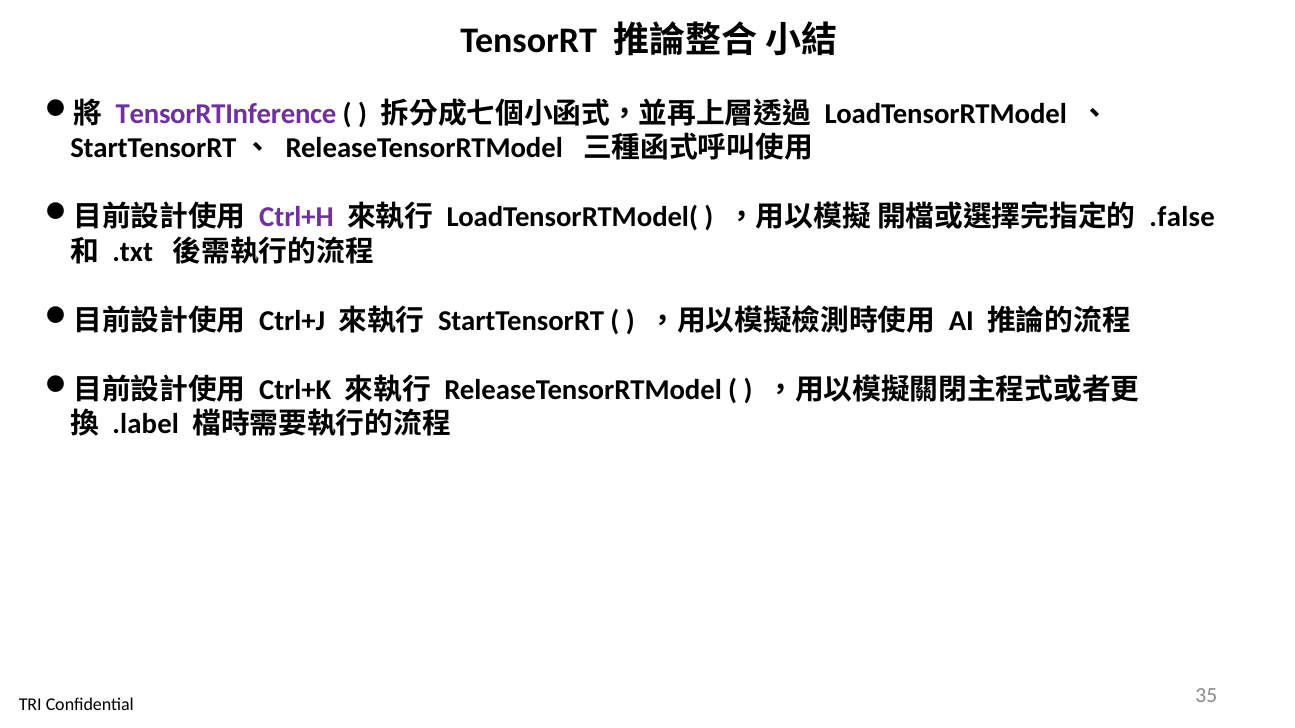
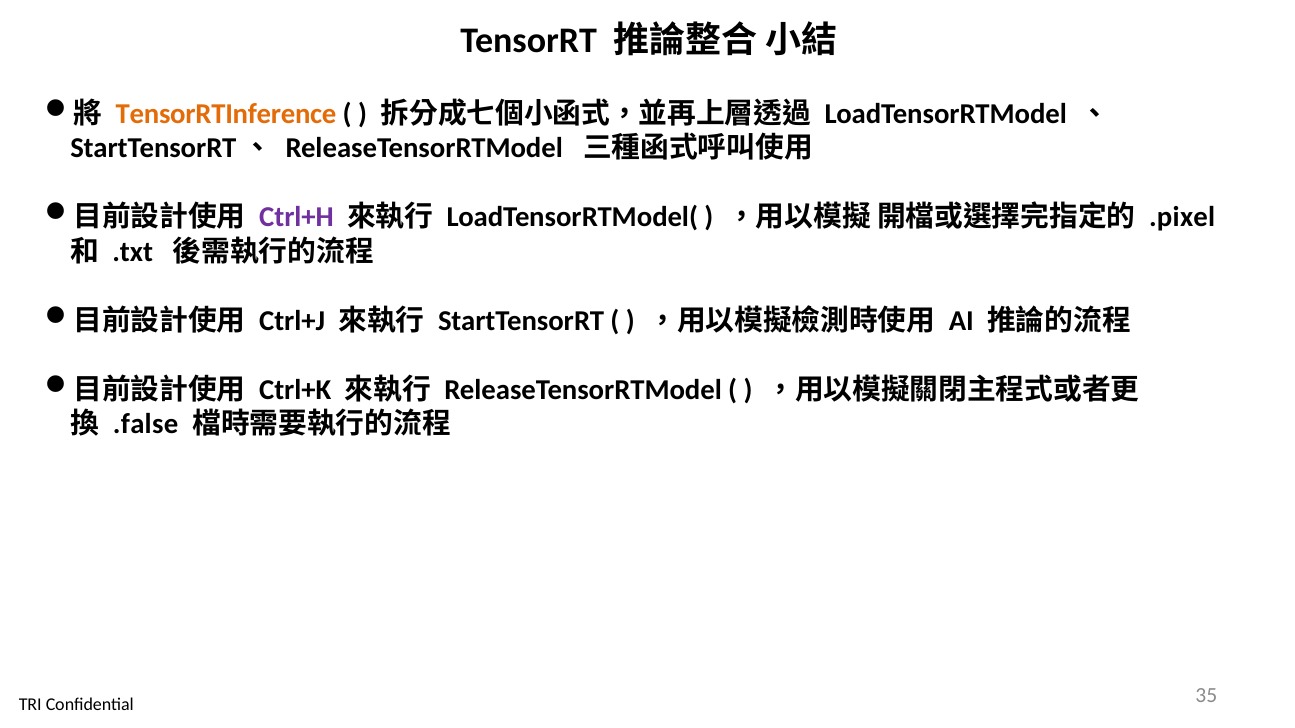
TensorRTInference colour: purple -> orange
.false: .false -> .pixel
.label: .label -> .false
